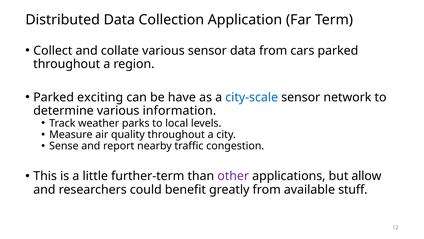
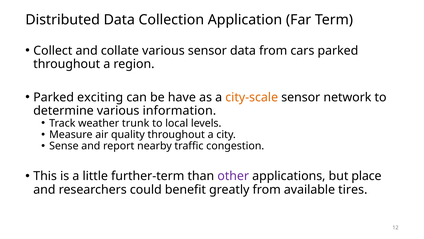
city-scale colour: blue -> orange
parks: parks -> trunk
allow: allow -> place
stuff: stuff -> tires
